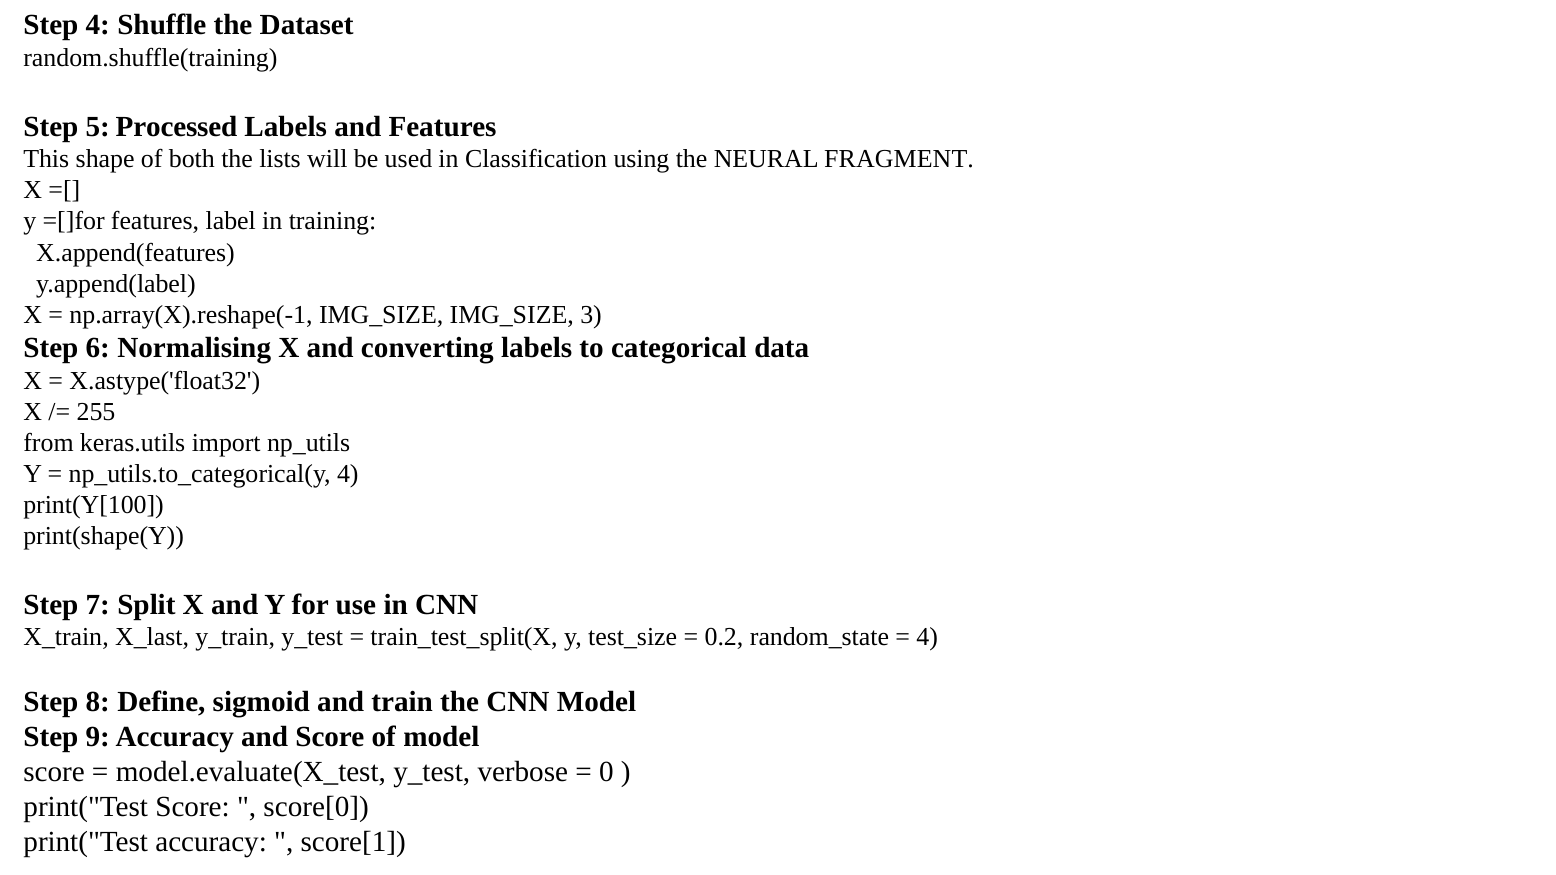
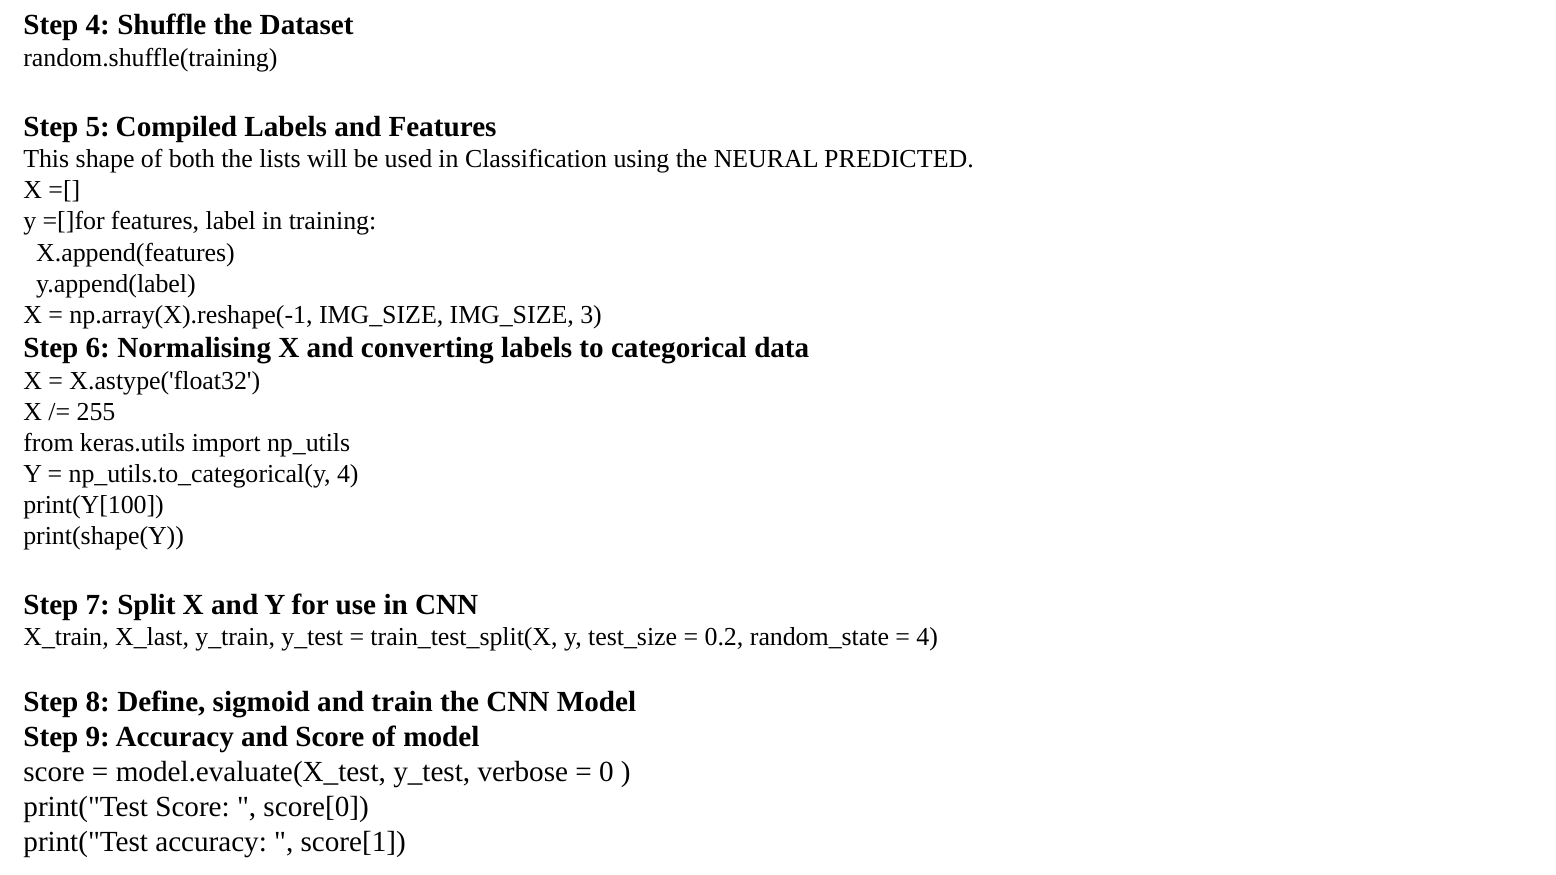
Processed: Processed -> Compiled
FRAGMENT: FRAGMENT -> PREDICTED
